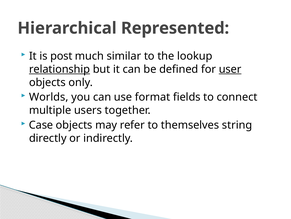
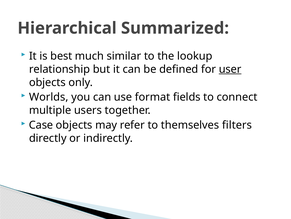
Represented: Represented -> Summarized
post: post -> best
relationship underline: present -> none
string: string -> filters
